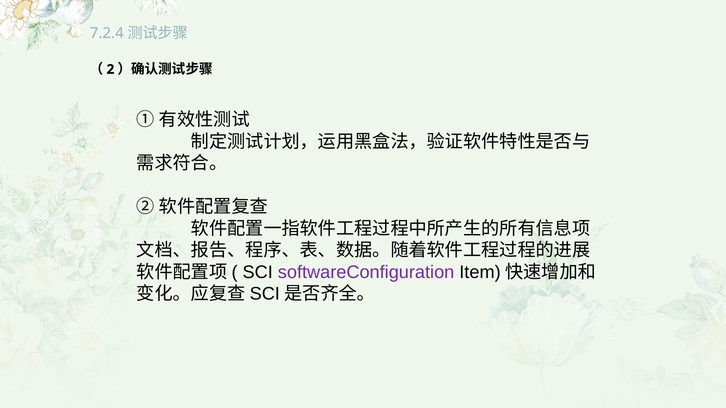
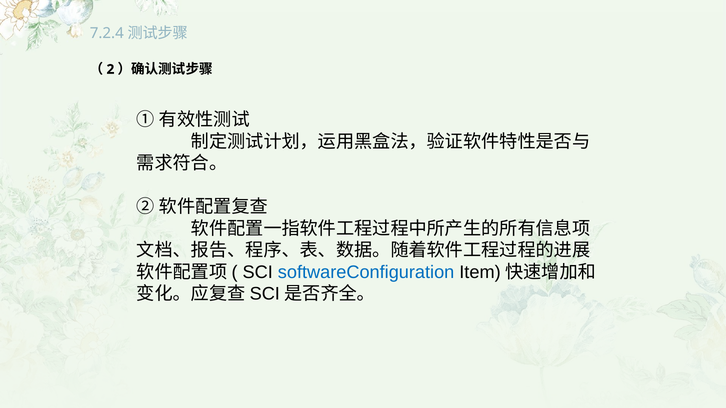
softwareConfiguration colour: purple -> blue
